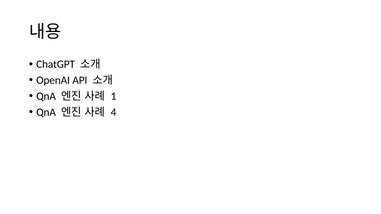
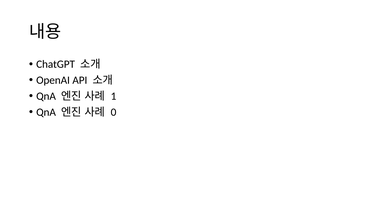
4: 4 -> 0
